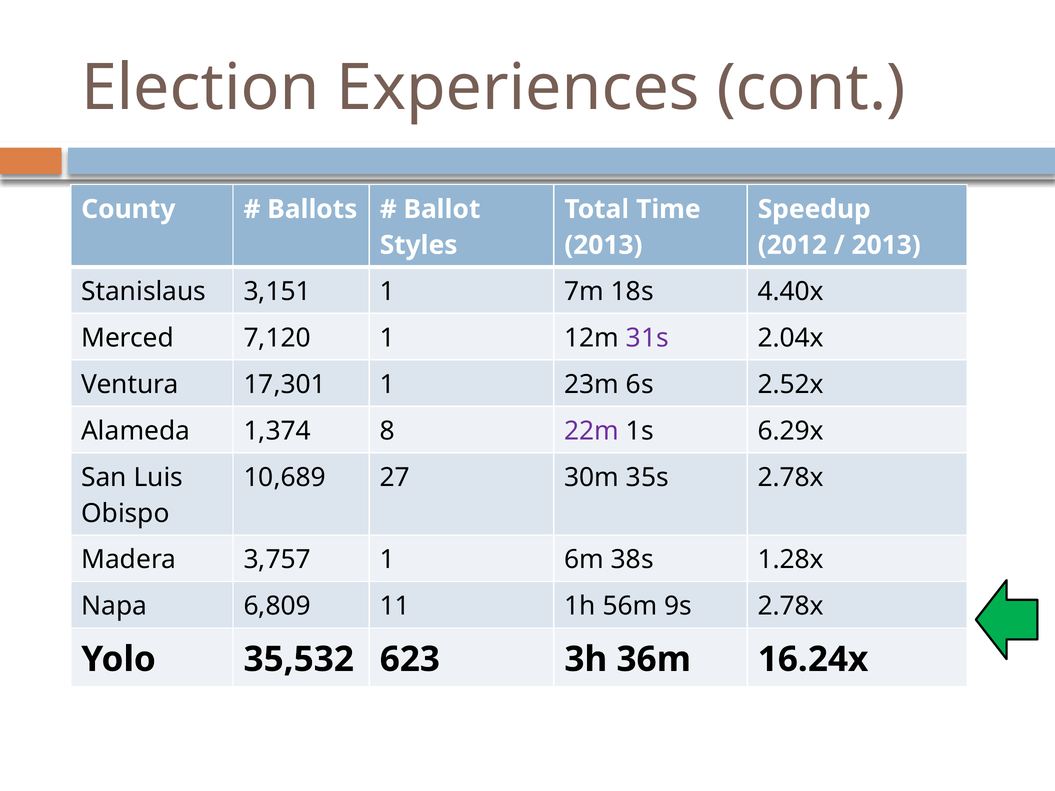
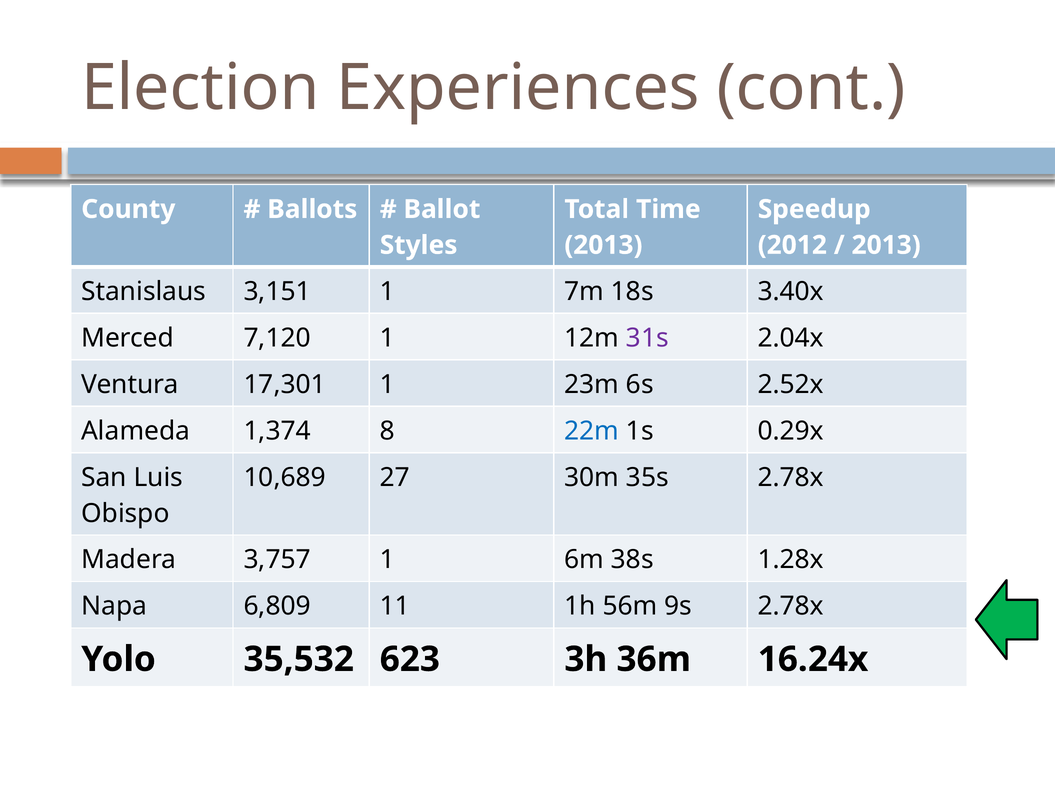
4.40x: 4.40x -> 3.40x
22m colour: purple -> blue
6.29x: 6.29x -> 0.29x
